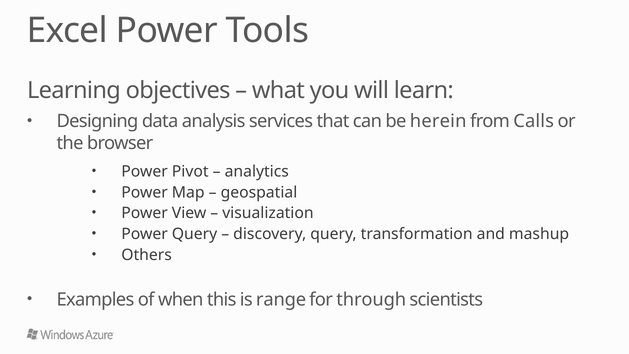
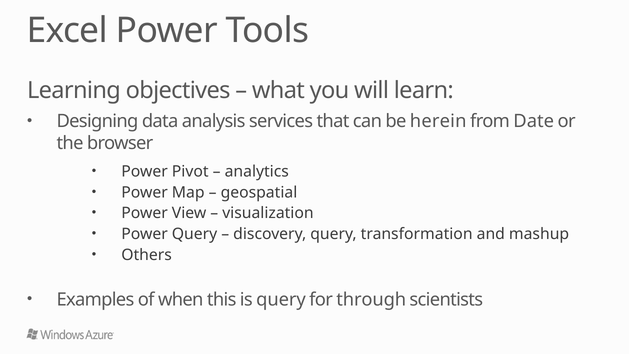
Calls: Calls -> Date
is range: range -> query
